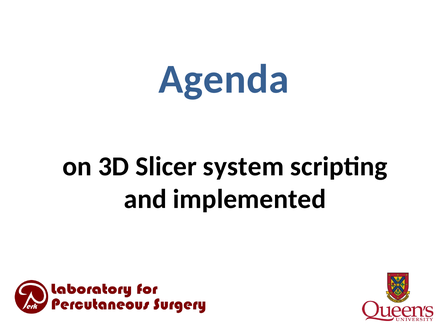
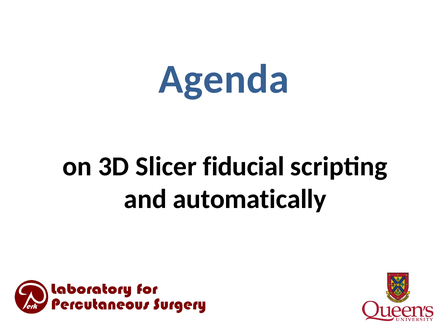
system: system -> fiducial
implemented: implemented -> automatically
